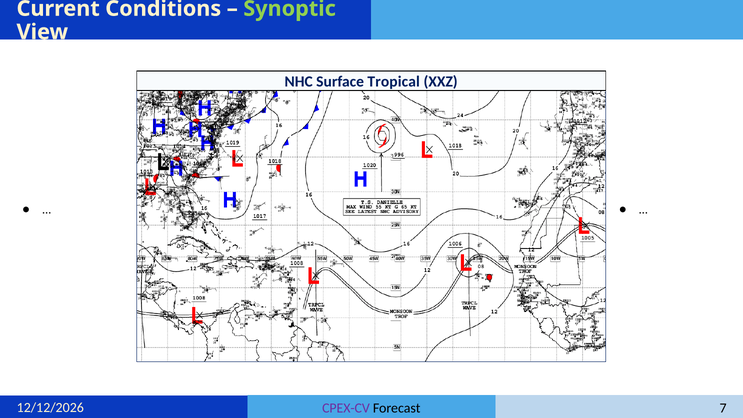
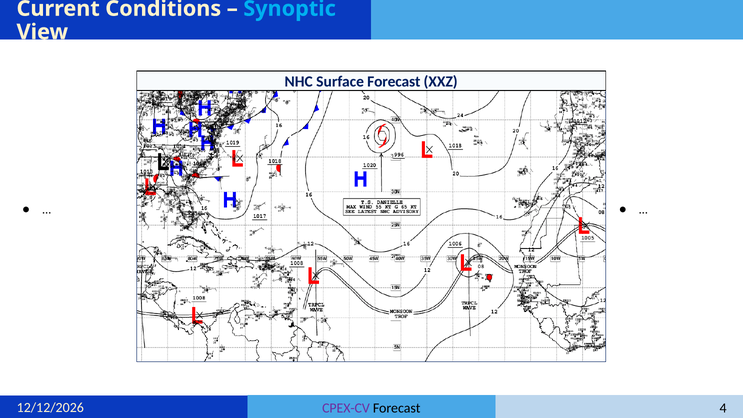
Synoptic colour: light green -> light blue
Surface Tropical: Tropical -> Forecast
7: 7 -> 4
